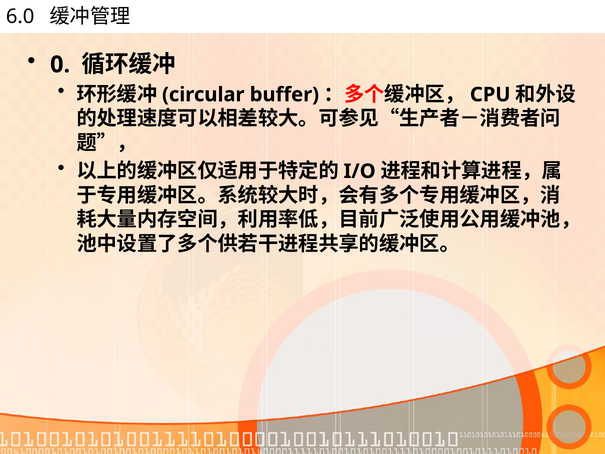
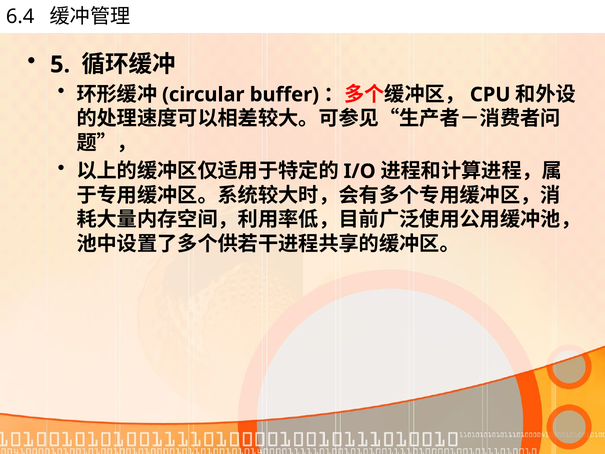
6.0: 6.0 -> 6.4
0: 0 -> 5
